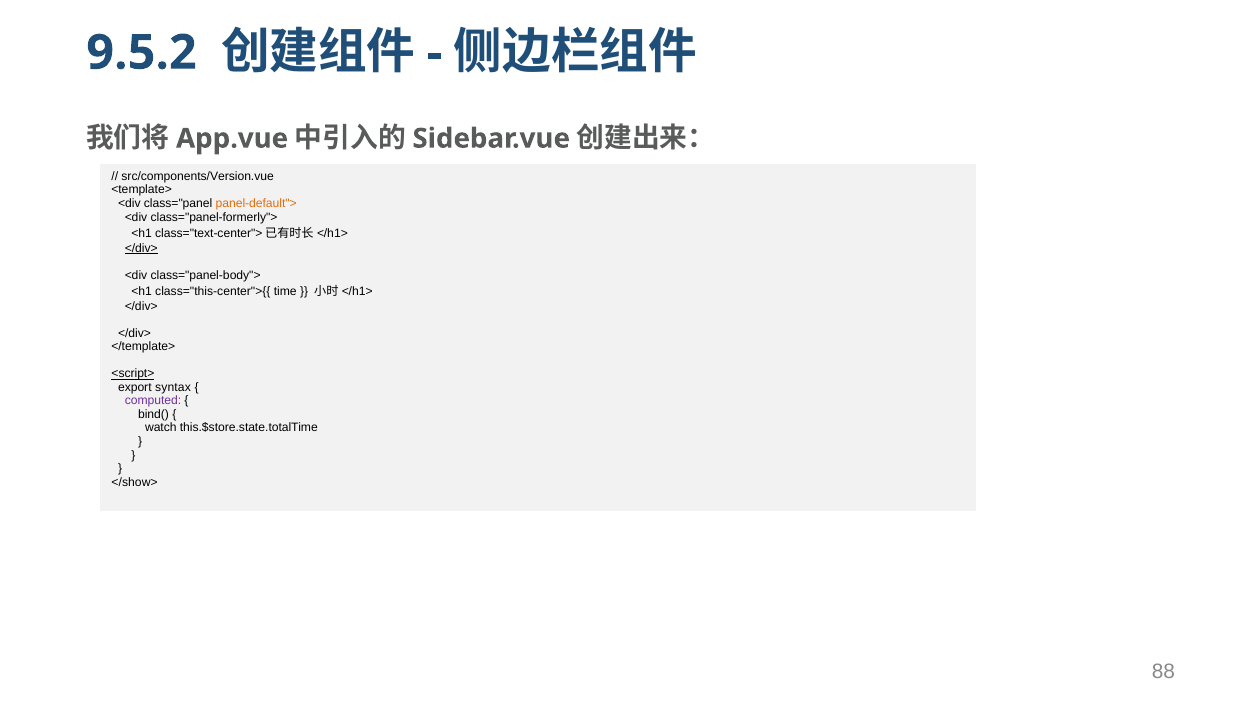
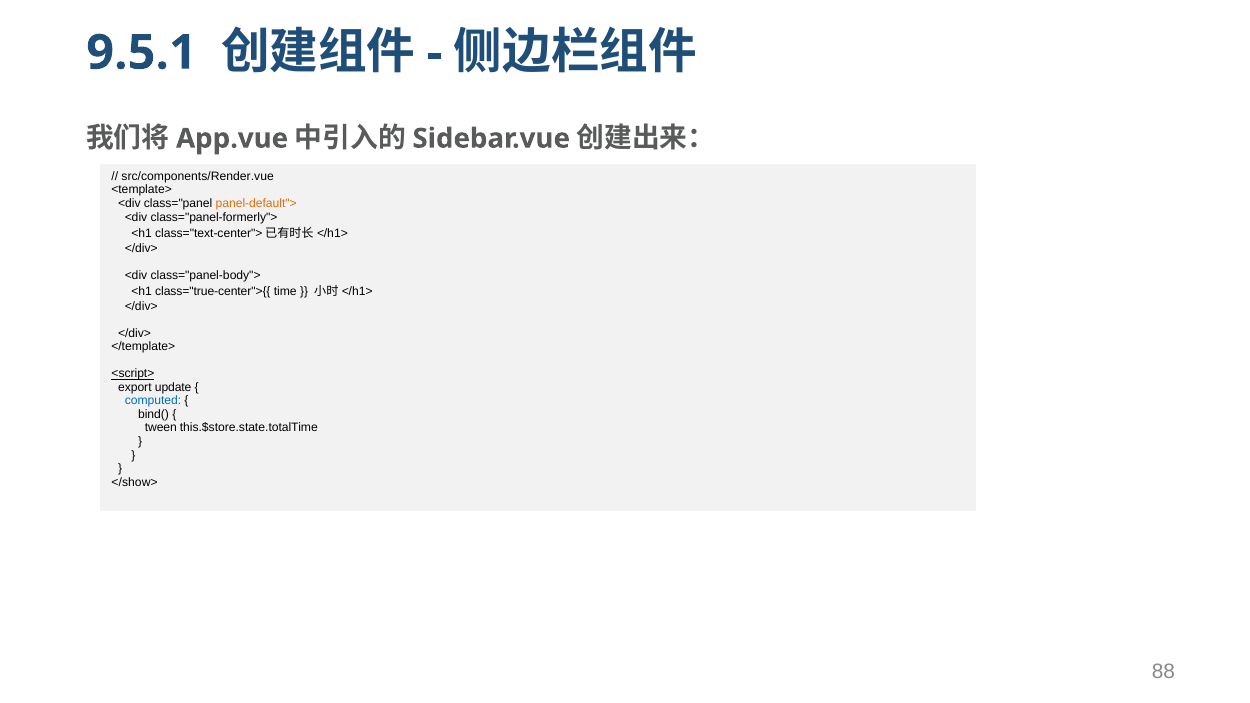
9.5.2: 9.5.2 -> 9.5.1
src/components/Version.vue: src/components/Version.vue -> src/components/Render.vue
</div> at (141, 248) underline: present -> none
class="this-center">{{: class="this-center">{{ -> class="true-center">{{
syntax: syntax -> update
computed colour: purple -> blue
watch: watch -> tween
